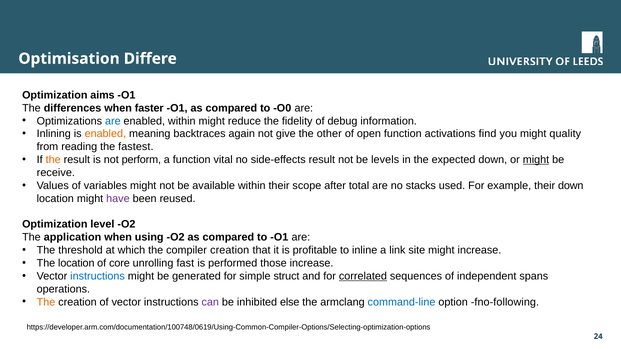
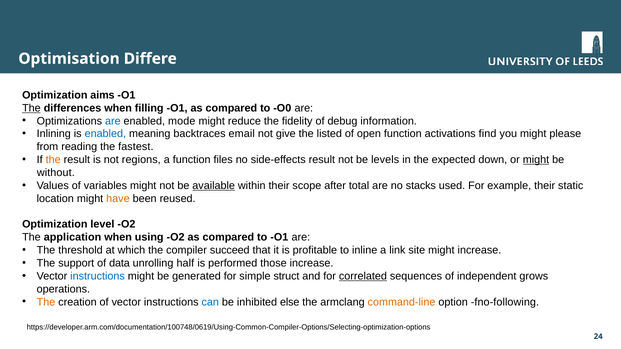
The at (31, 108) underline: none -> present
faster: faster -> filling
enabled within: within -> mode
enabled at (105, 134) colour: orange -> blue
again: again -> email
other: other -> listed
quality: quality -> please
perform: perform -> regions
vital: vital -> files
receive: receive -> without
available underline: none -> present
their down: down -> static
have colour: purple -> orange
compiler creation: creation -> succeed
The location: location -> support
core: core -> data
fast: fast -> half
spans: spans -> grows
can colour: purple -> blue
command-line colour: blue -> orange
